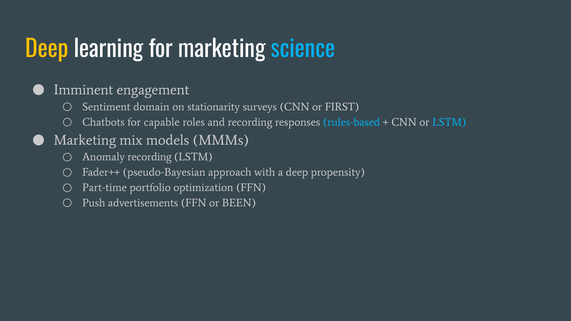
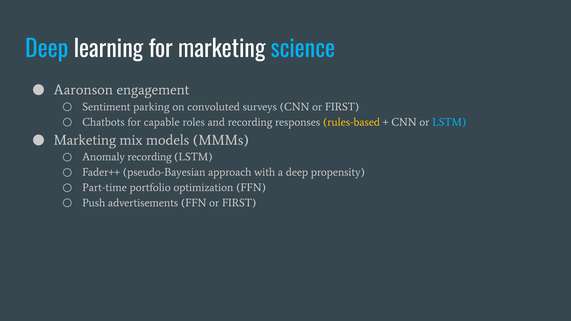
Deep at (47, 49) colour: yellow -> light blue
Imminent: Imminent -> Aaronson
domain: domain -> parking
stationarity: stationarity -> convoluted
rules-based colour: light blue -> yellow
FFN or BEEN: BEEN -> FIRST
